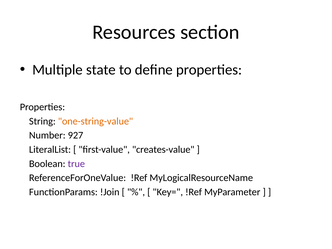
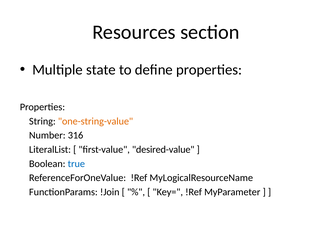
927: 927 -> 316
creates-value: creates-value -> desired-value
true colour: purple -> blue
